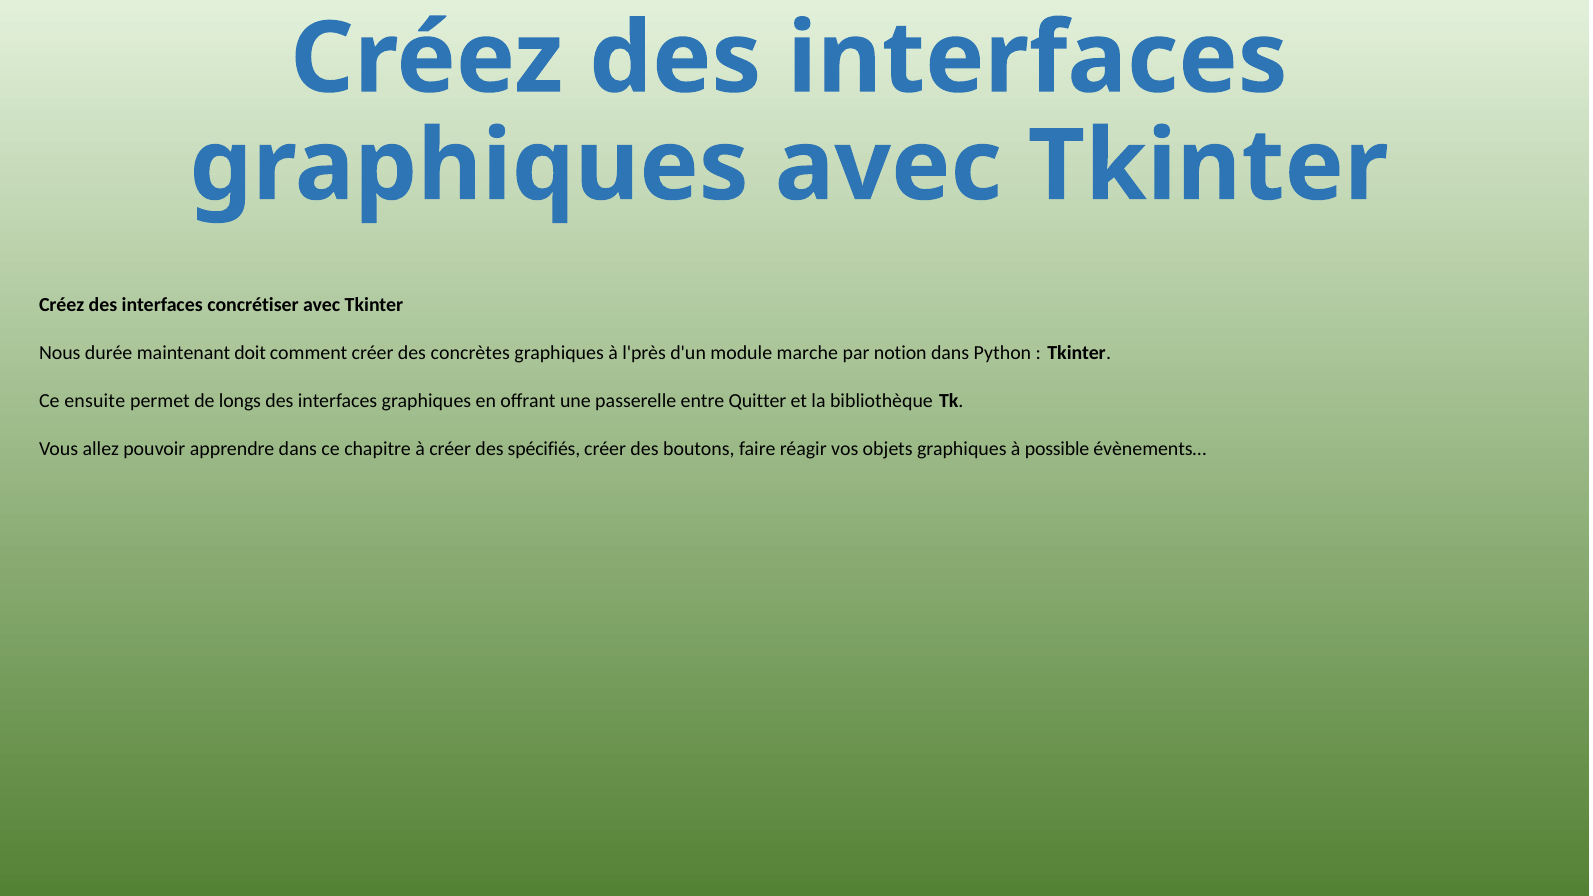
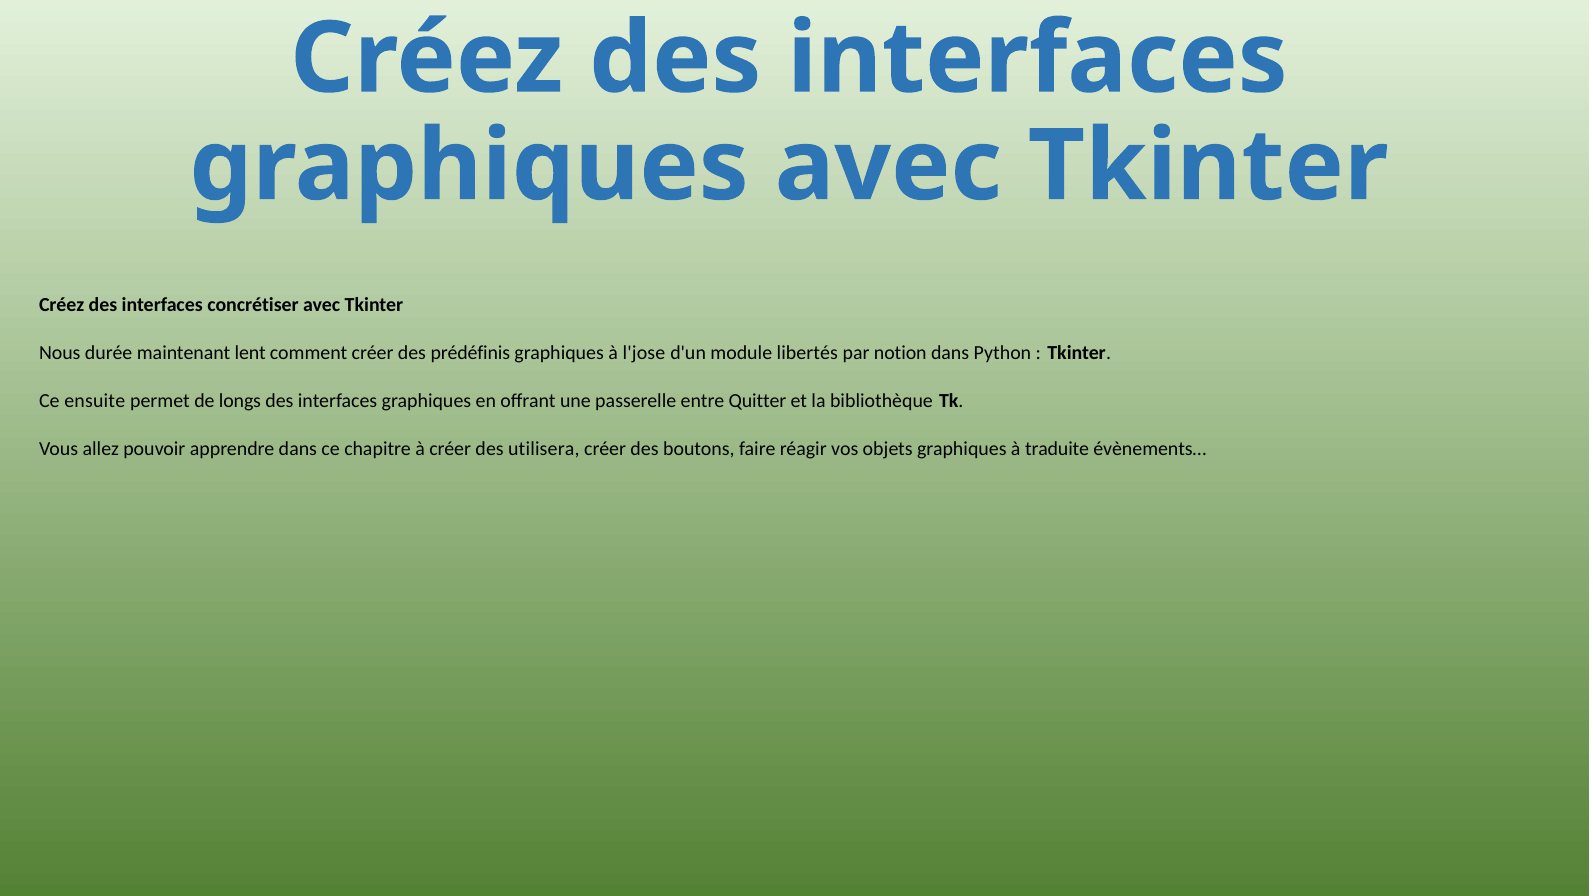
doit: doit -> lent
concrètes: concrètes -> prédéfinis
l'près: l'près -> l'jose
marche: marche -> libertés
spécifiés: spécifiés -> utilisera
possible: possible -> traduite
